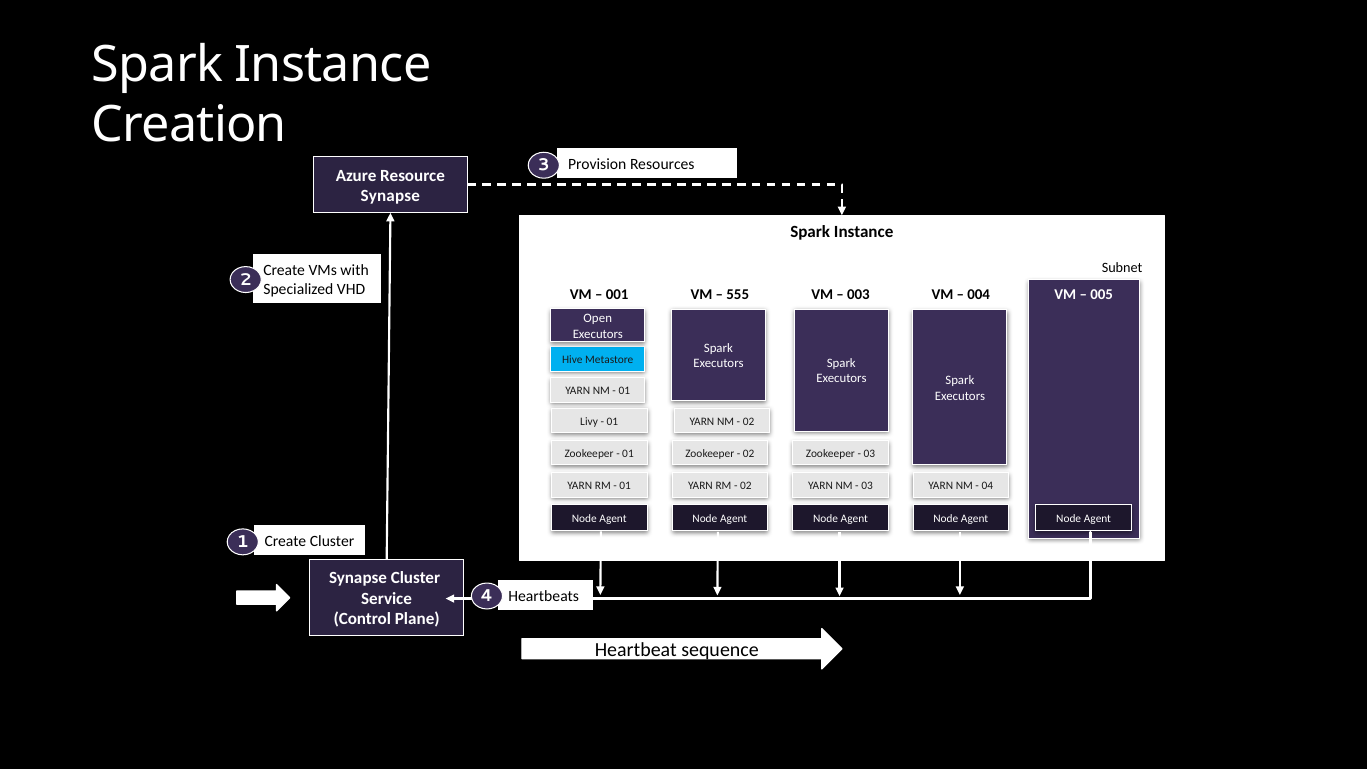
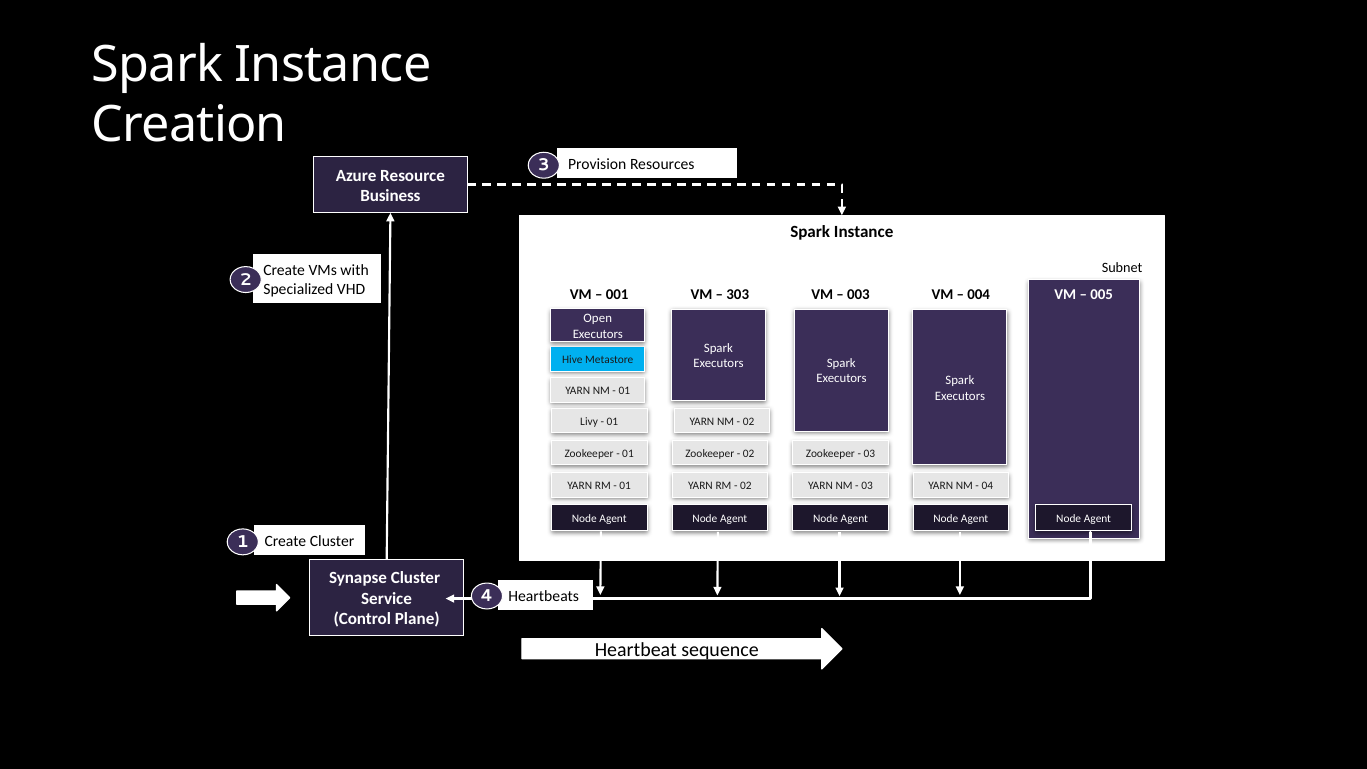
Synapse at (390, 196): Synapse -> Business
555: 555 -> 303
